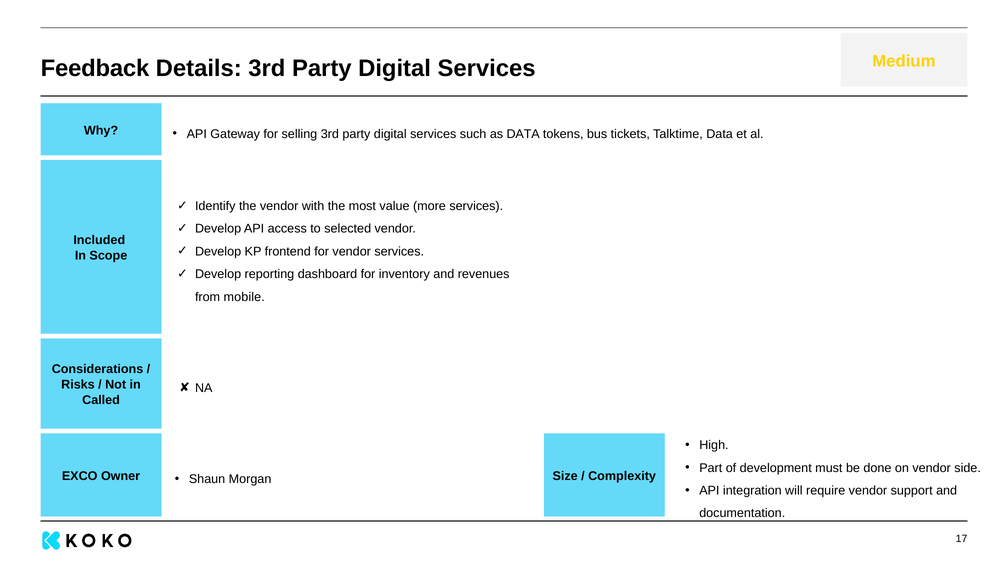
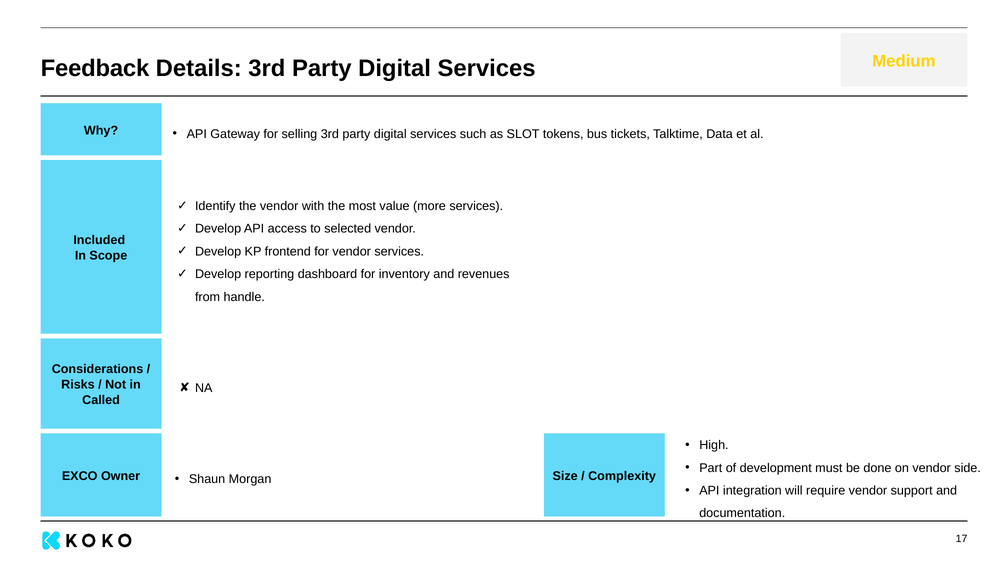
as DATA: DATA -> SLOT
mobile: mobile -> handle
